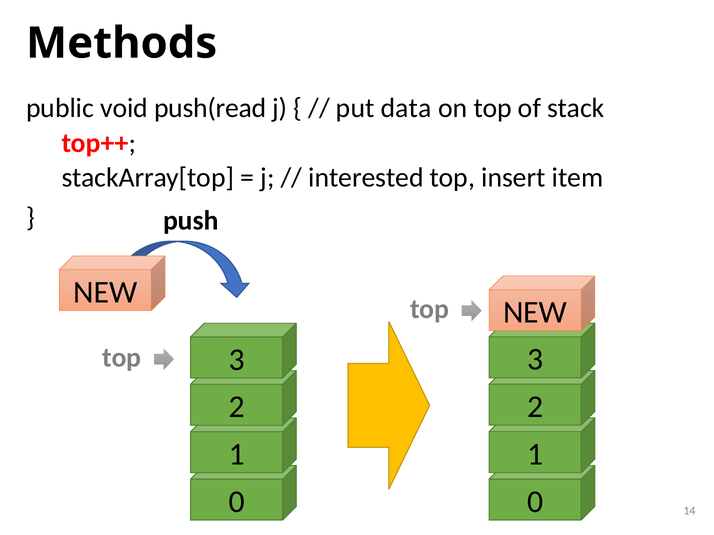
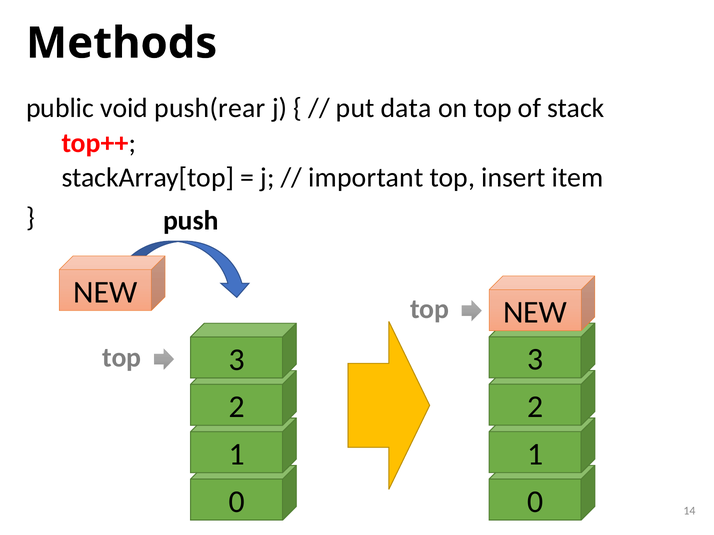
push(read: push(read -> push(rear
interested: interested -> important
